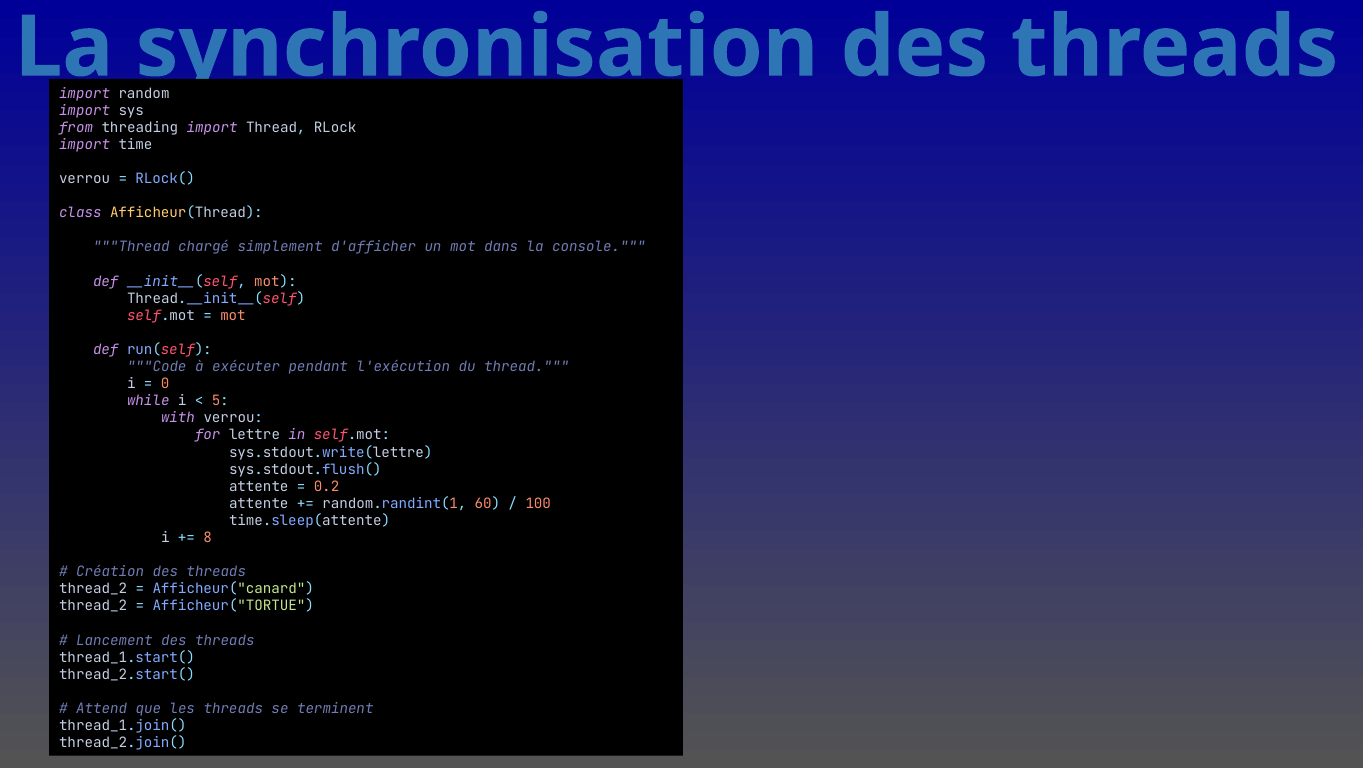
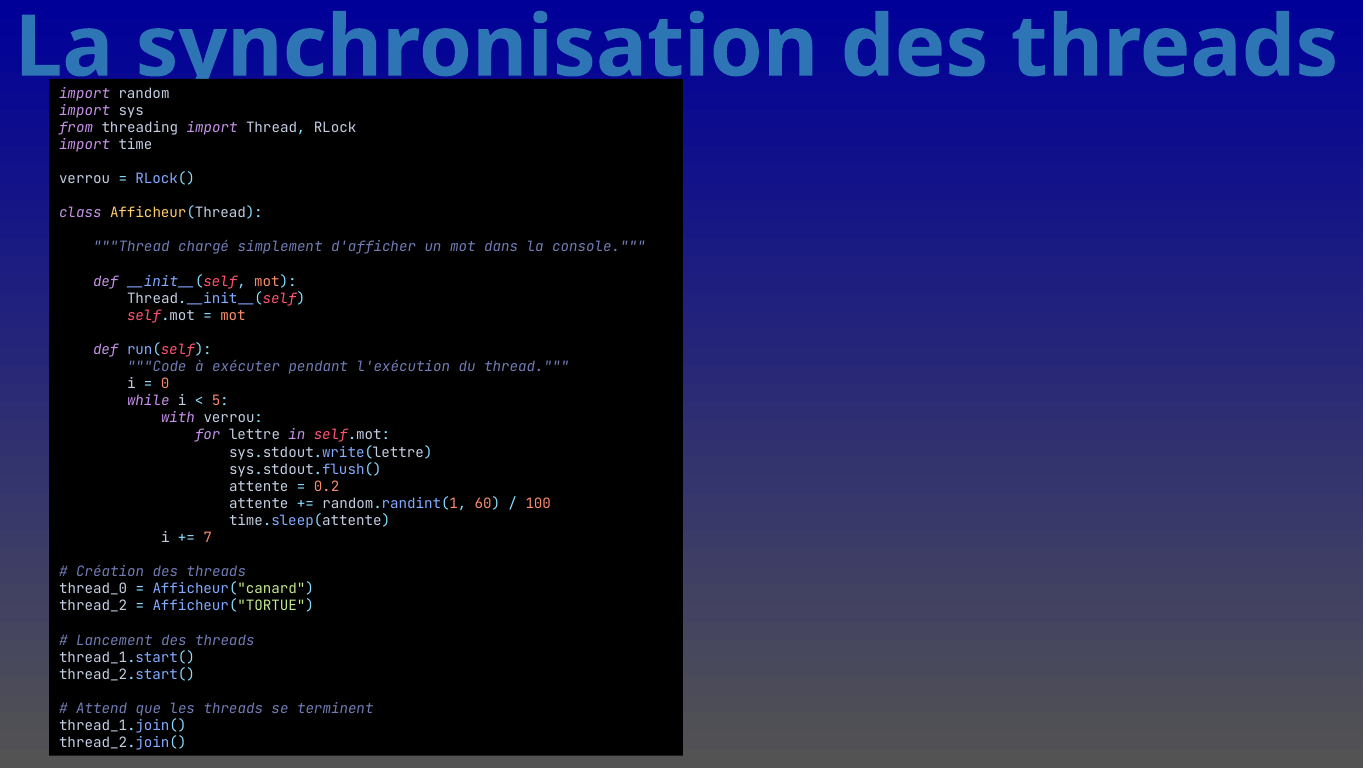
8: 8 -> 7
thread_2 at (93, 589): thread_2 -> thread_0
